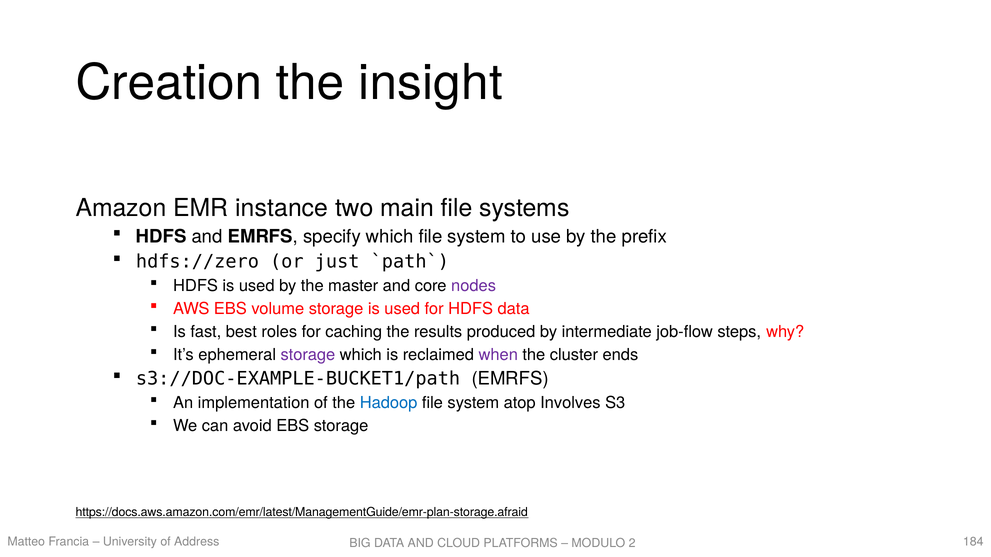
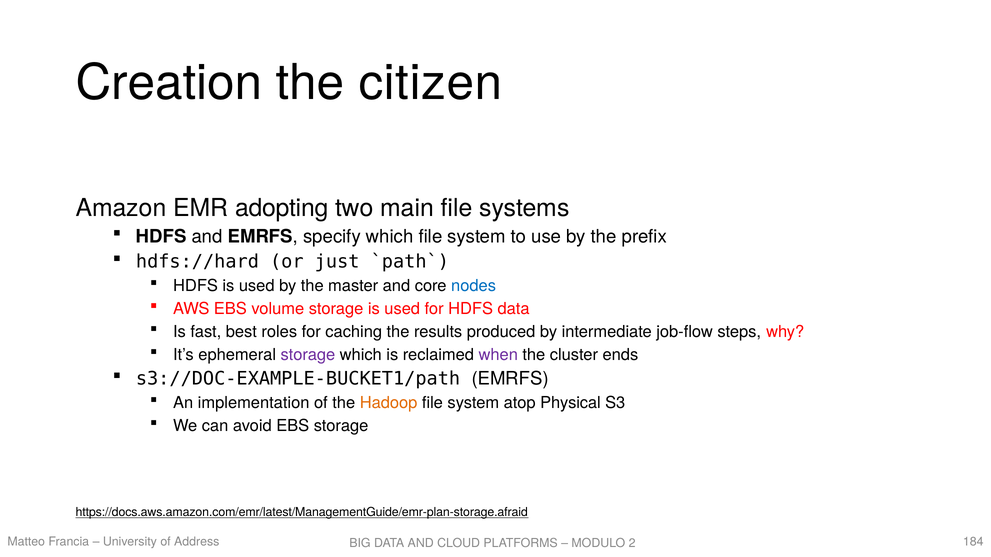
insight: insight -> citizen
instance: instance -> adopting
hdfs://zero: hdfs://zero -> hdfs://hard
nodes colour: purple -> blue
Hadoop colour: blue -> orange
Involves: Involves -> Physical
